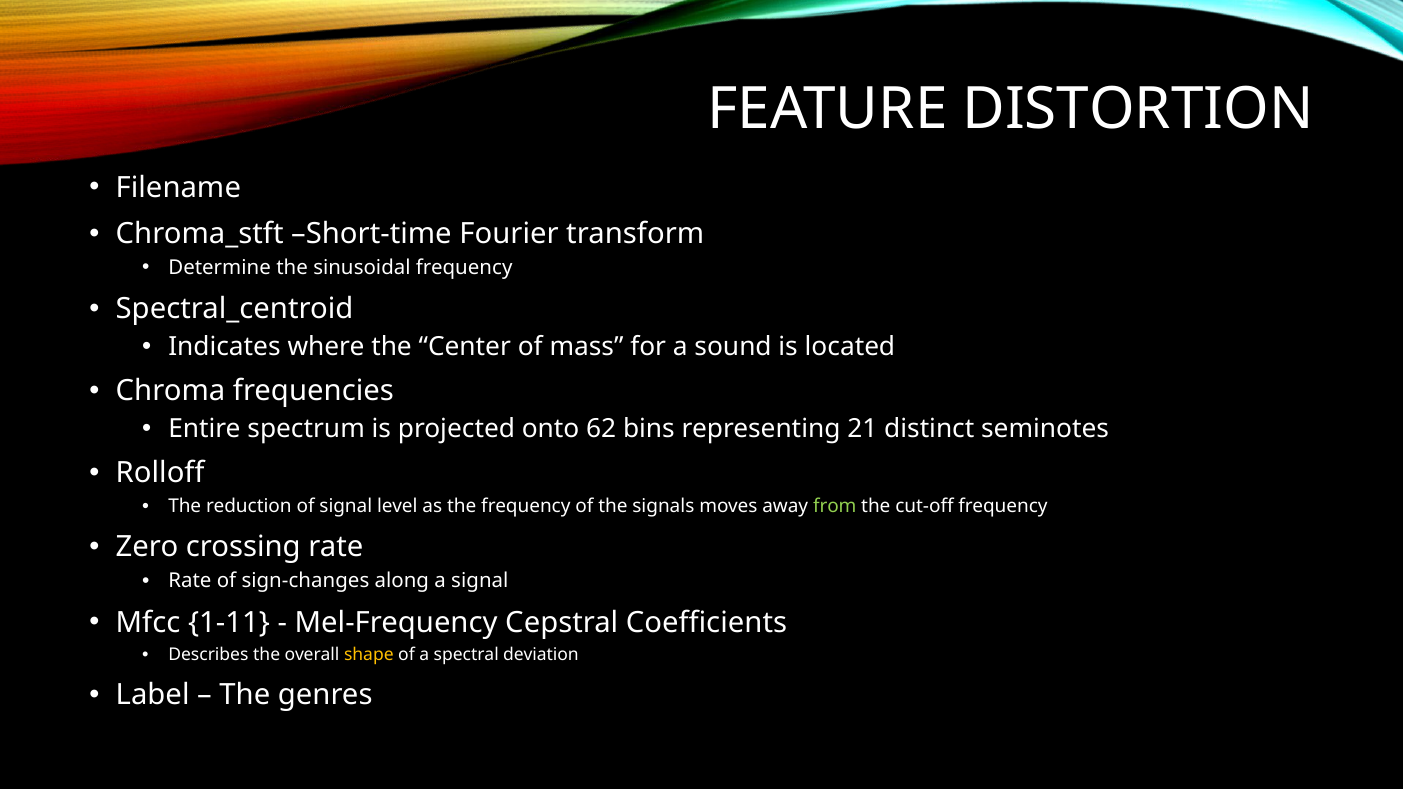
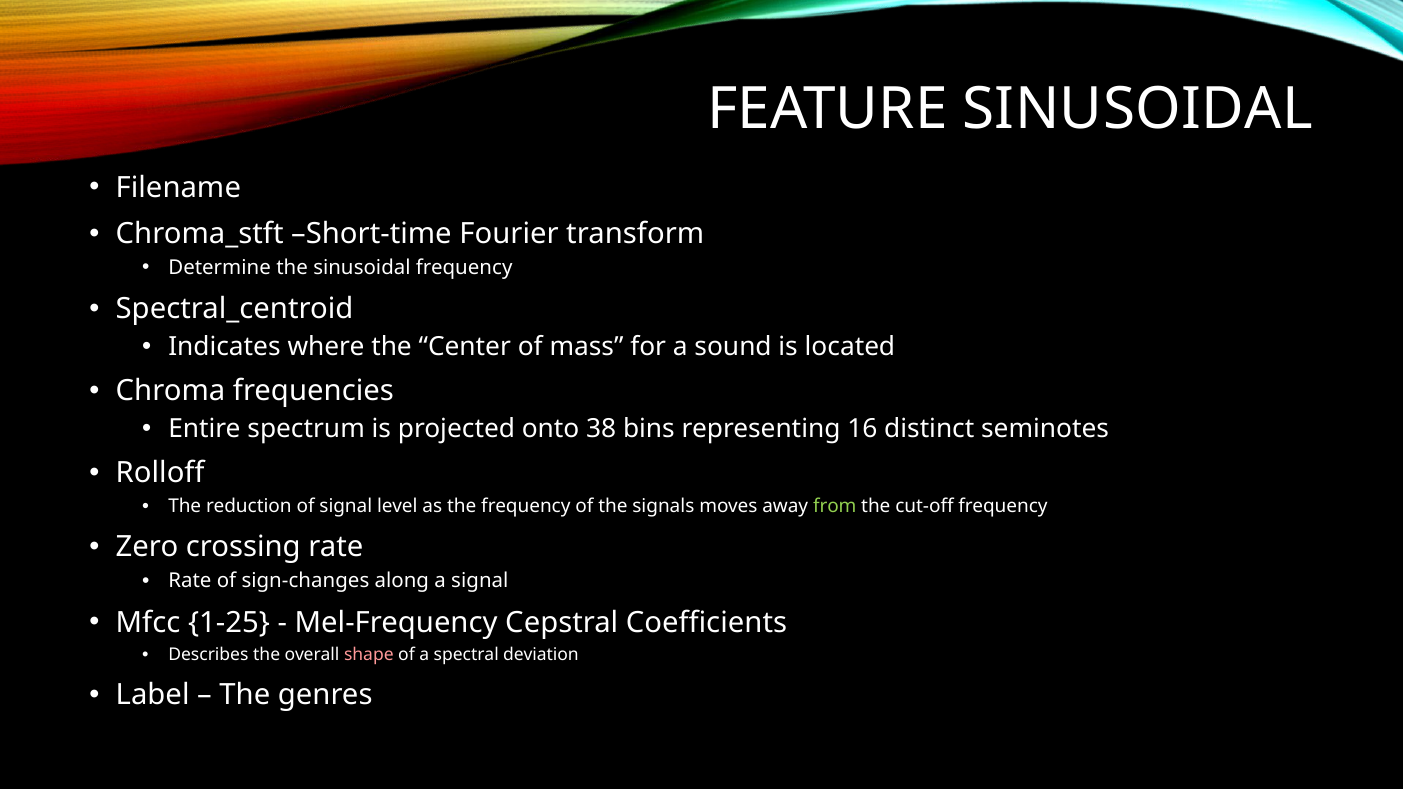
FEATURE DISTORTION: DISTORTION -> SINUSOIDAL
62: 62 -> 38
21: 21 -> 16
1-11: 1-11 -> 1-25
shape colour: yellow -> pink
